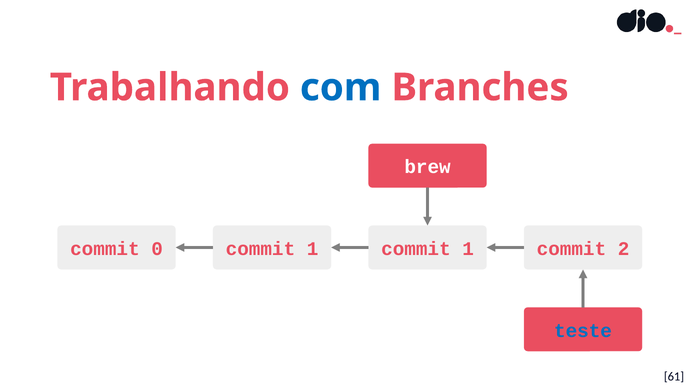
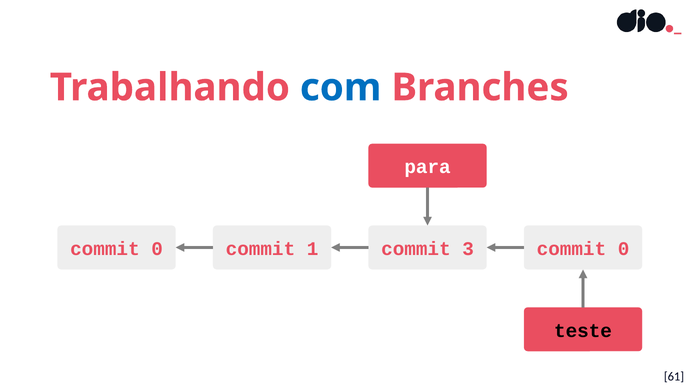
brew: brew -> para
1 commit 1: 1 -> 3
2 at (624, 248): 2 -> 0
teste colour: blue -> black
